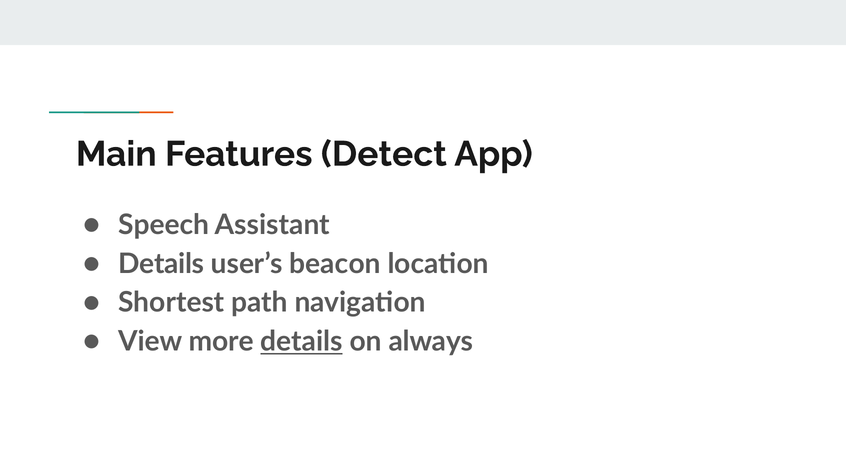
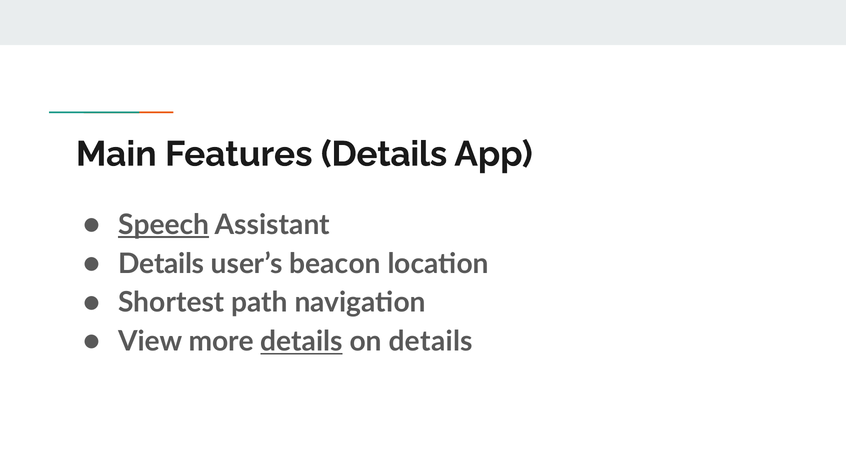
Features Detect: Detect -> Details
Speech underline: none -> present
on always: always -> details
